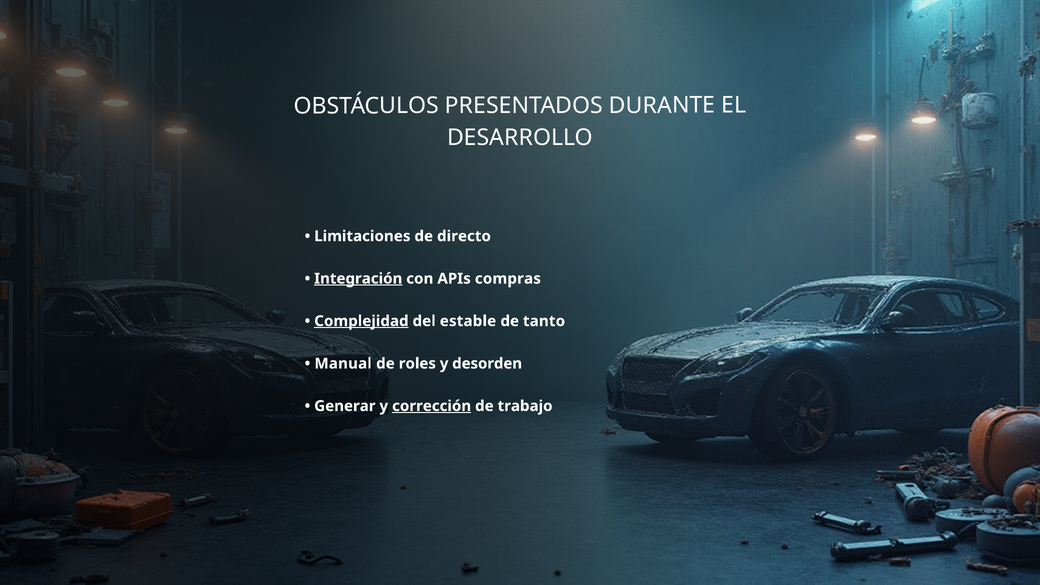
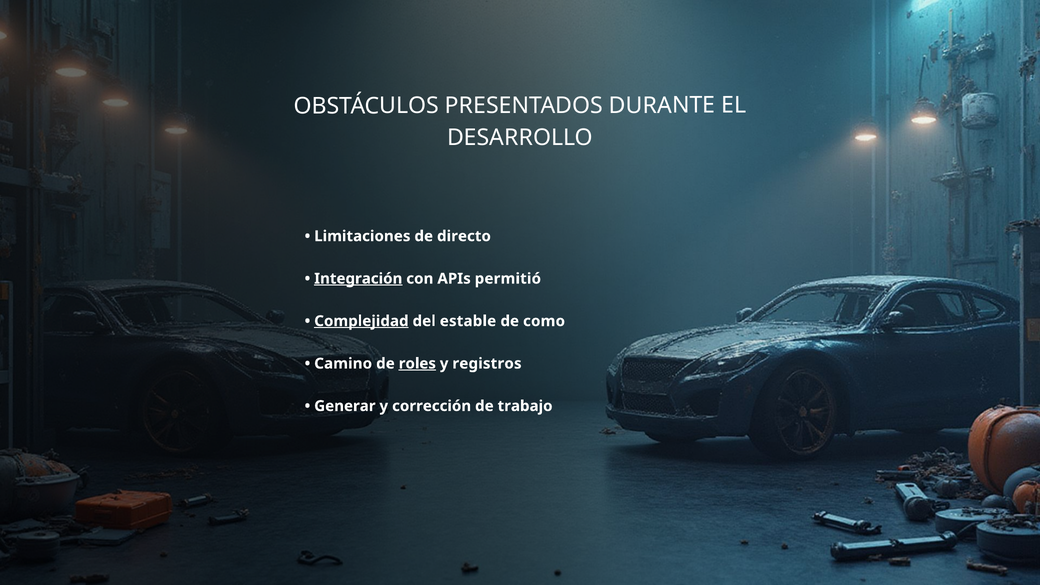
compras: compras -> permitió
tanto: tanto -> como
Manual: Manual -> Camino
roles underline: none -> present
desorden: desorden -> registros
corrección underline: present -> none
